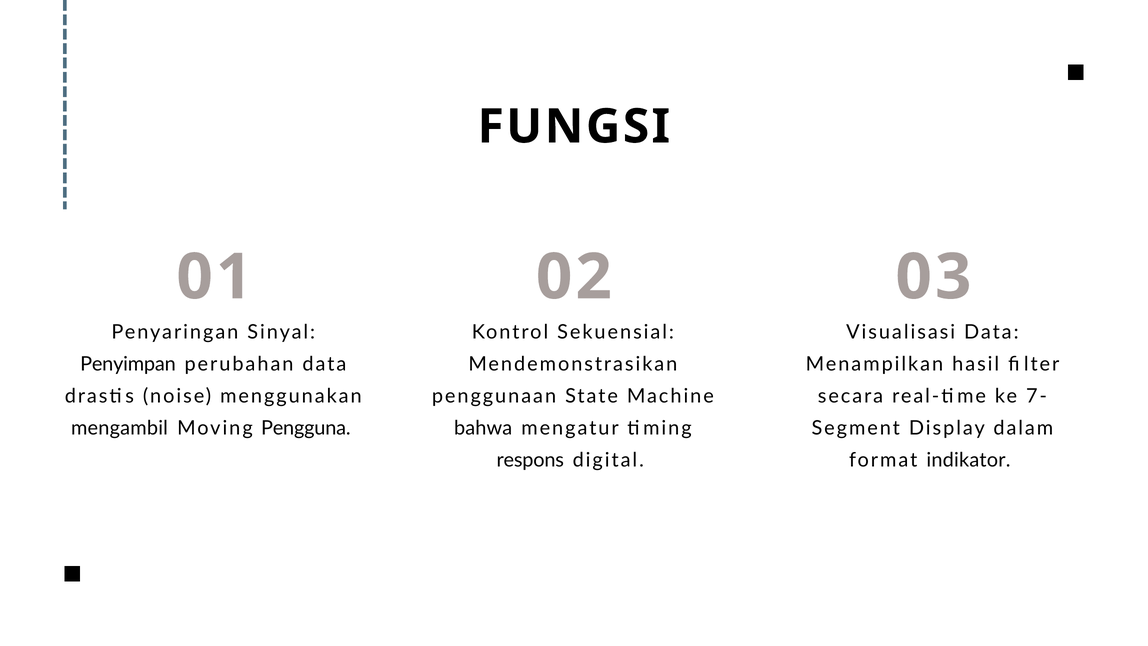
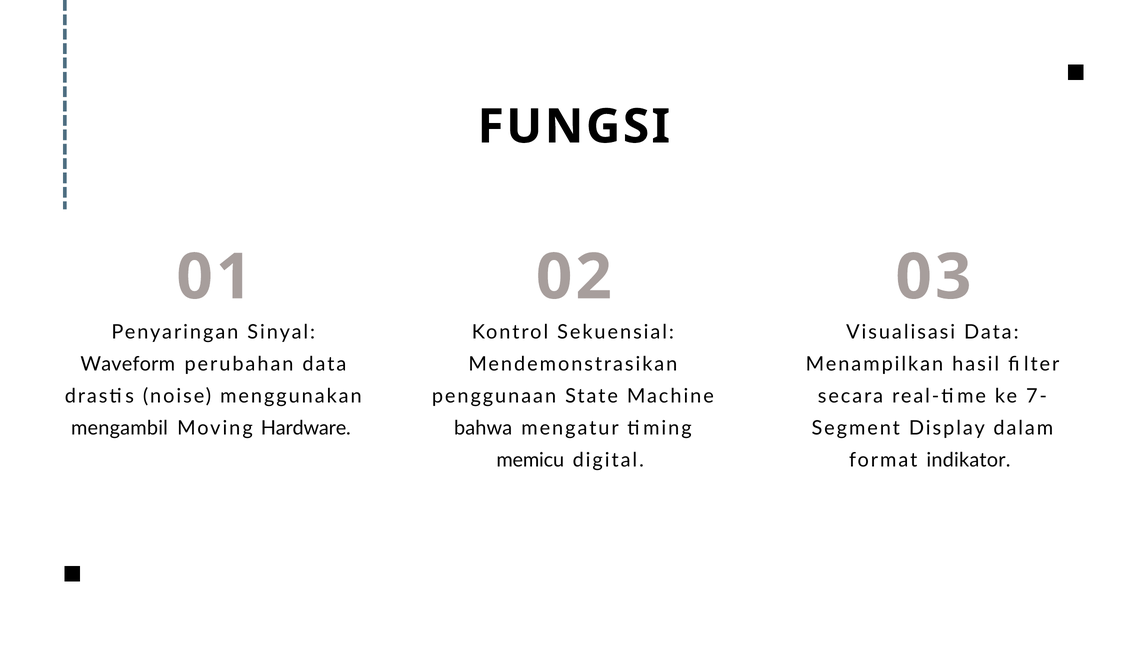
Penyimpan: Penyimpan -> Waveform
Pengguna: Pengguna -> Hardware
respons: respons -> memicu
